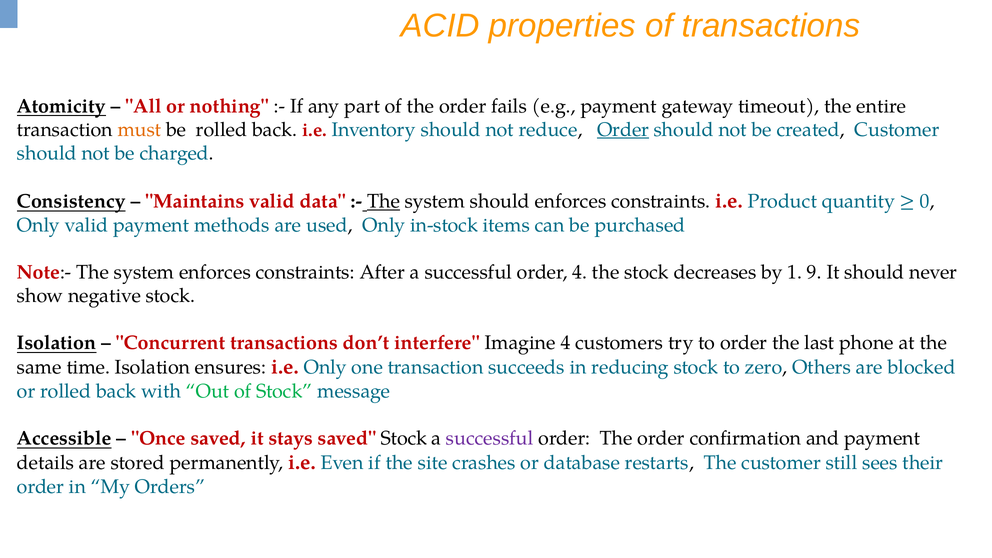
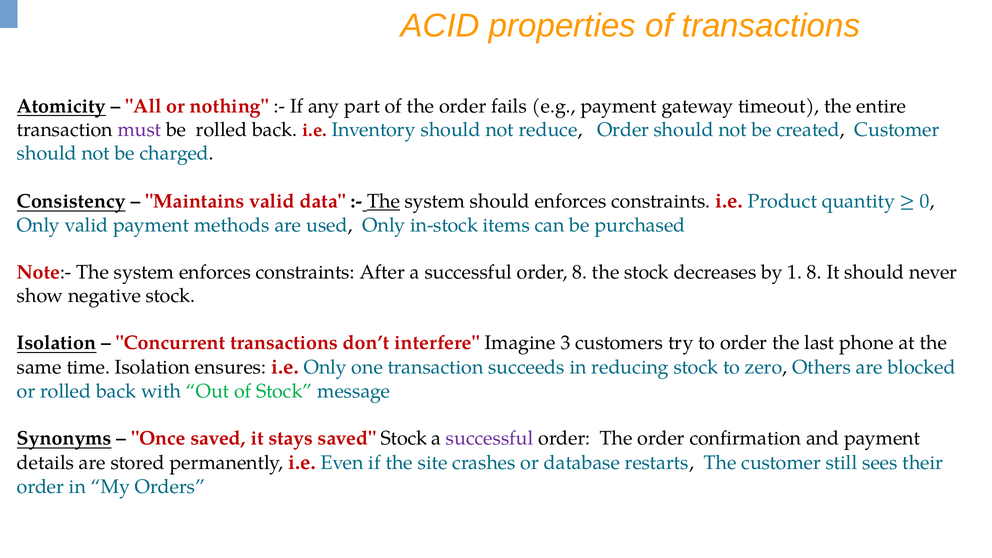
must colour: orange -> purple
Order at (623, 130) underline: present -> none
order 4: 4 -> 8
1 9: 9 -> 8
Imagine 4: 4 -> 3
Accessible: Accessible -> Synonyms
